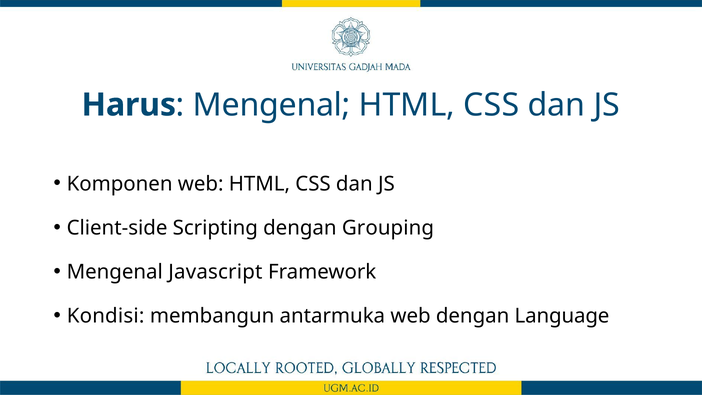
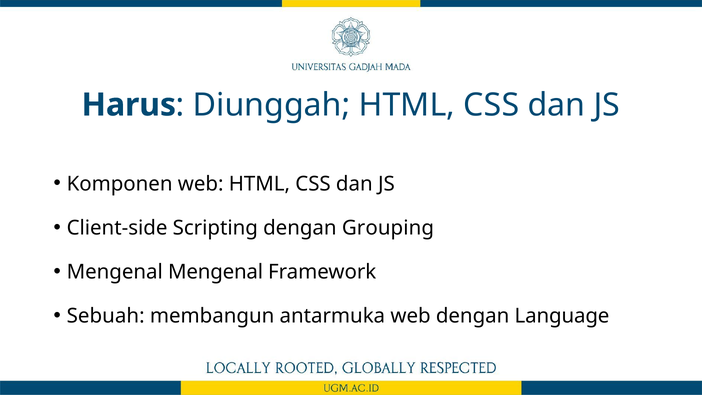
Mengenal at (272, 105): Mengenal -> Diunggah
Mengenal Javascript: Javascript -> Mengenal
Kondisi: Kondisi -> Sebuah
